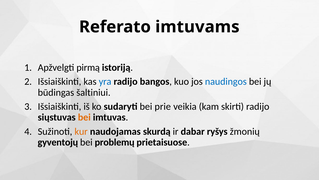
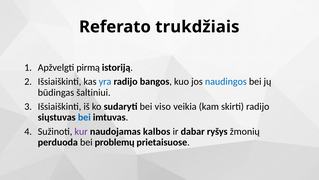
imtuvams: imtuvams -> trukdžiais
prie: prie -> viso
bei at (84, 117) colour: orange -> blue
kur colour: orange -> purple
skurdą: skurdą -> kalbos
gyventojų: gyventojų -> perduoda
